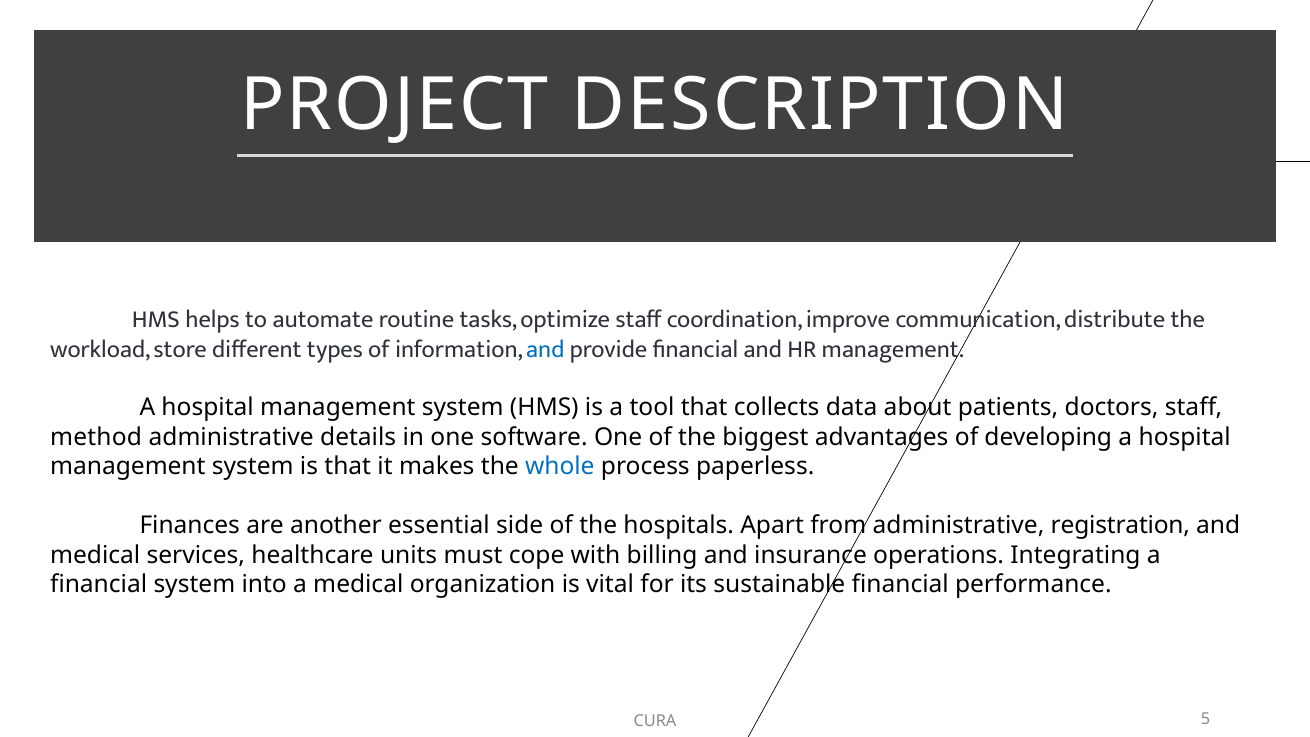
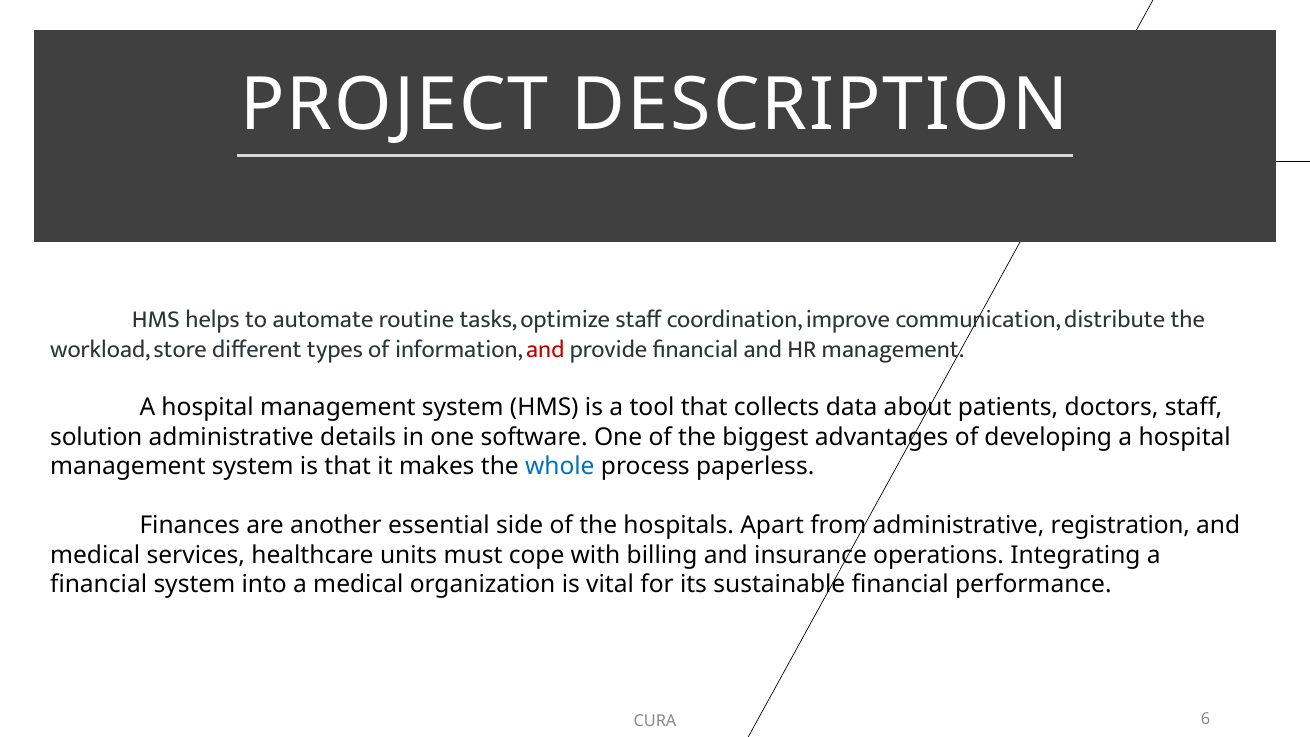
and at (545, 349) colour: blue -> red
method: method -> solution
5: 5 -> 6
